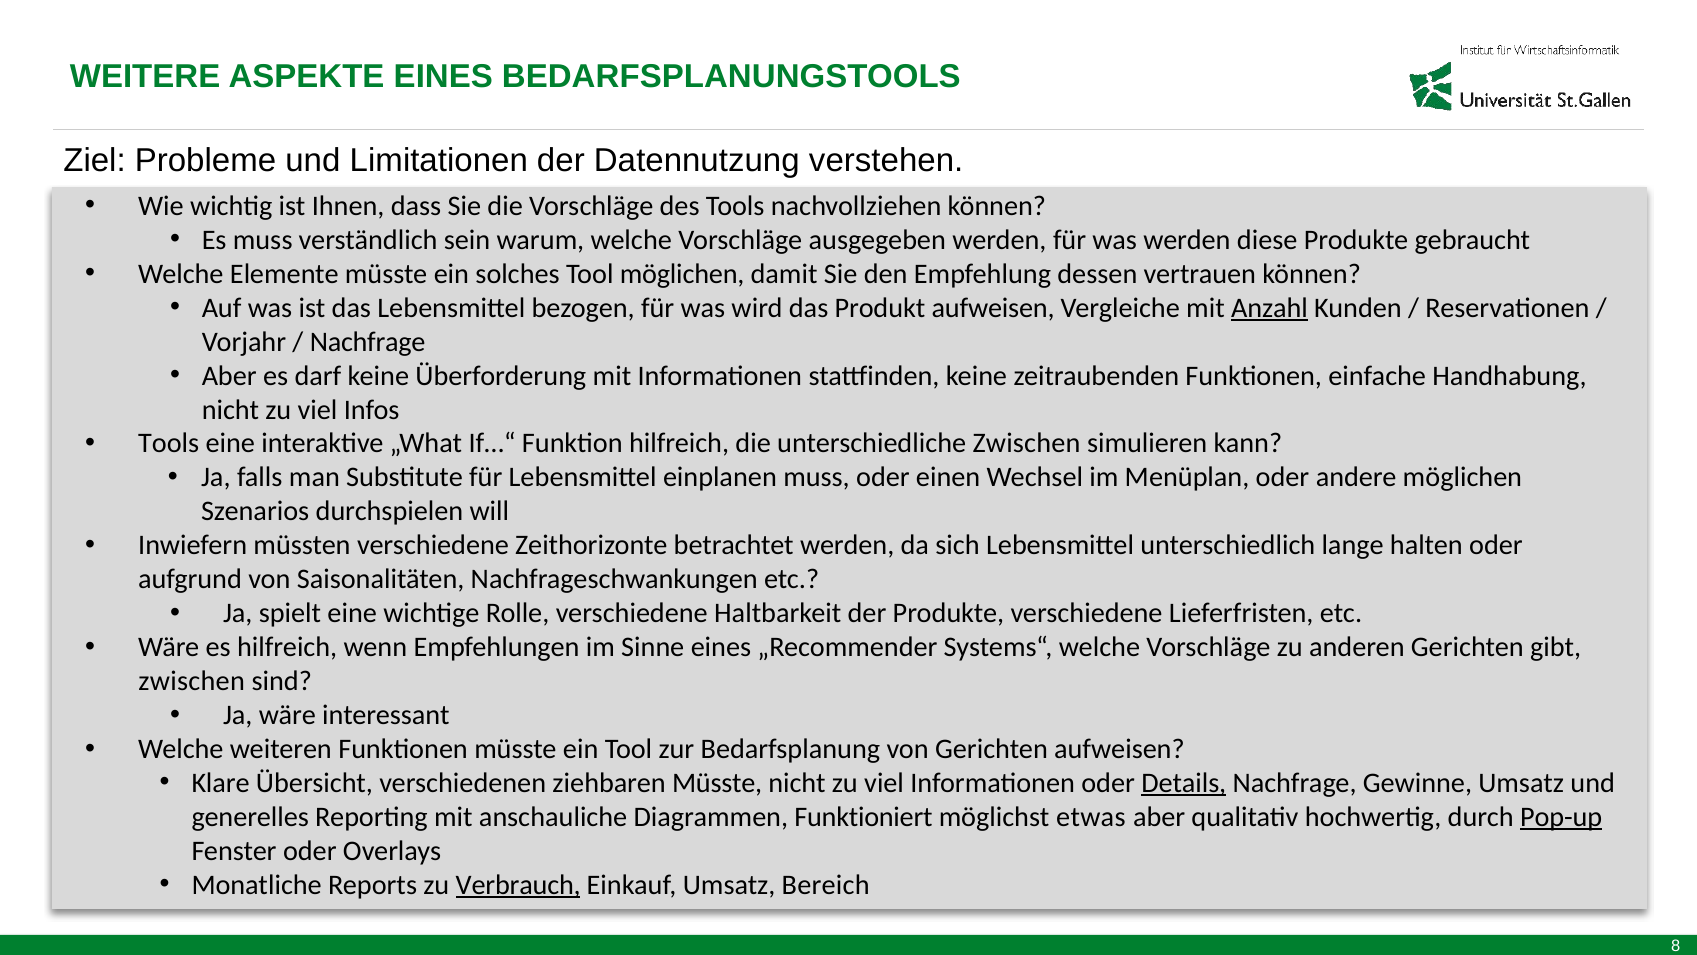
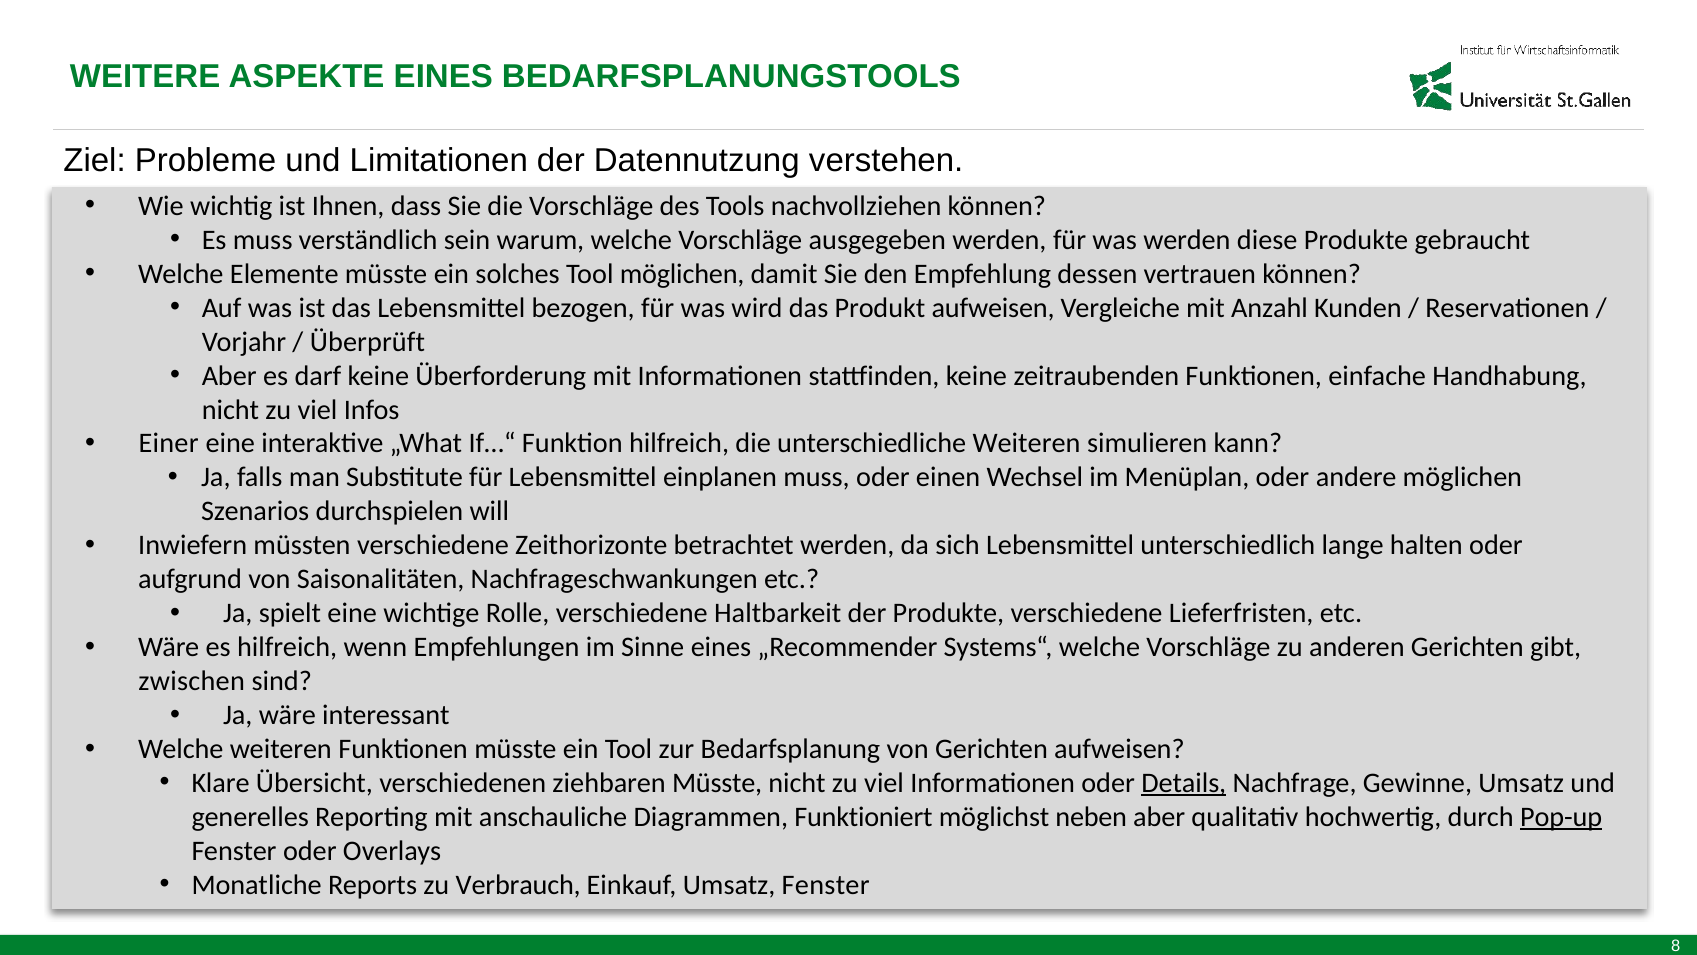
Anzahl underline: present -> none
Nachfrage at (368, 342): Nachfrage -> Überprüft
Tools at (169, 443): Tools -> Einer
unterschiedliche Zwischen: Zwischen -> Weiteren
etwas: etwas -> neben
Verbrauch underline: present -> none
Umsatz Bereich: Bereich -> Fenster
